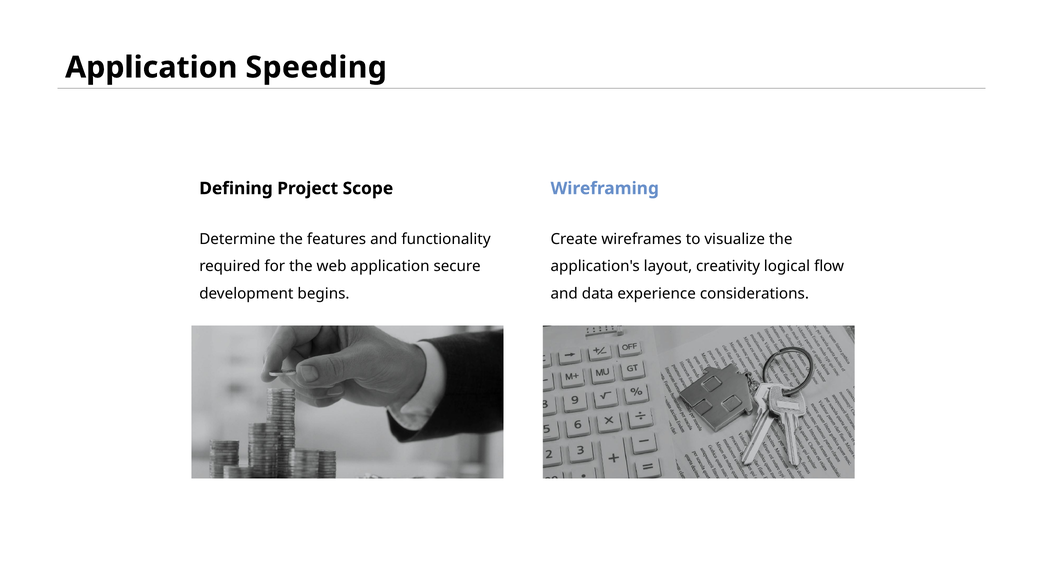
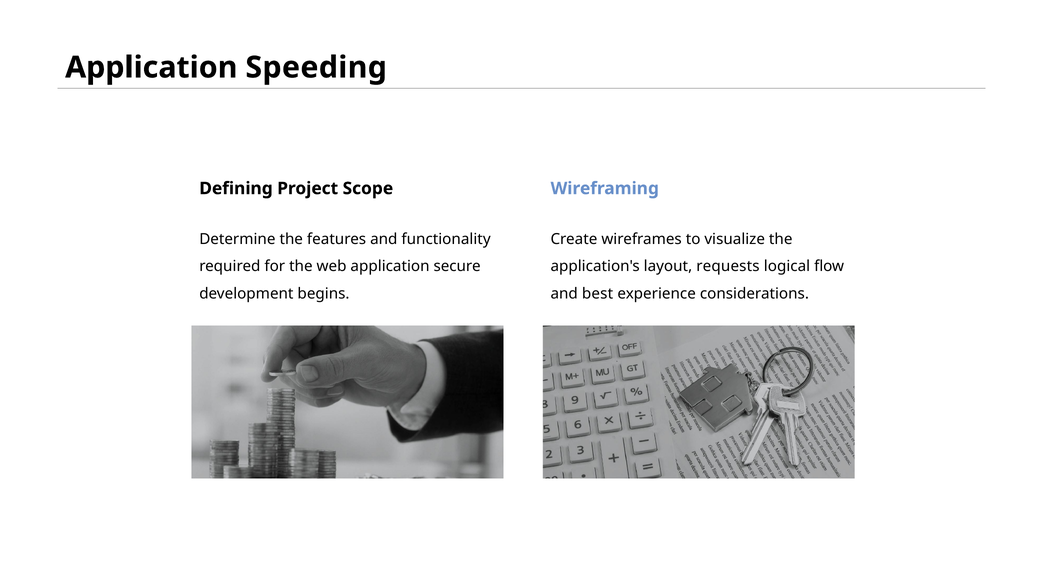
creativity: creativity -> requests
data: data -> best
